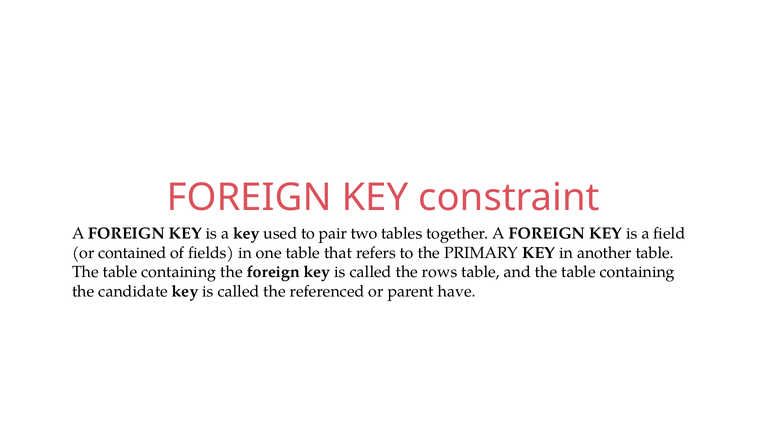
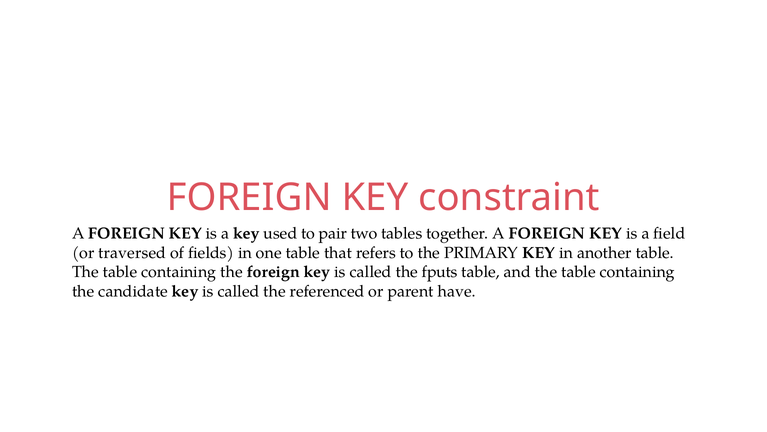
contained: contained -> traversed
rows: rows -> fputs
